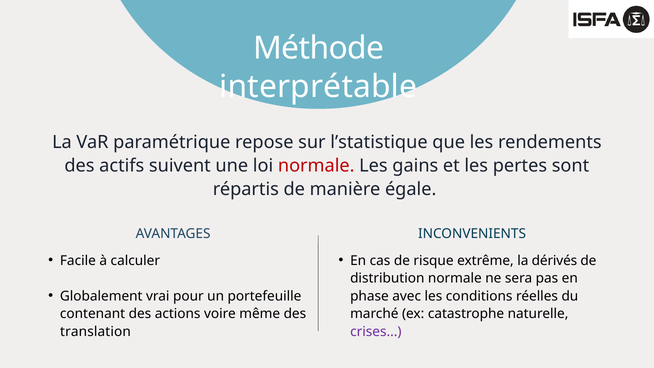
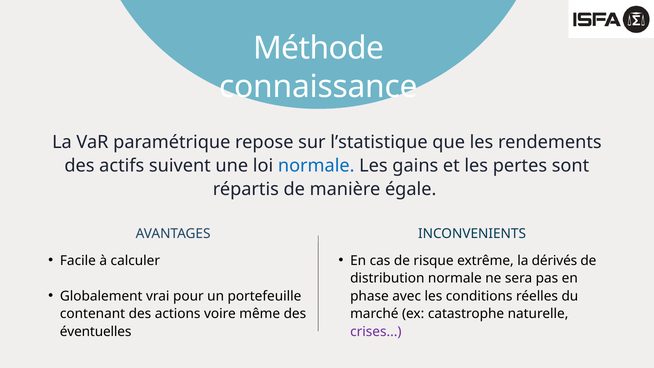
interprétable: interprétable -> connaissance
normale at (316, 166) colour: red -> blue
translation: translation -> éventuelles
